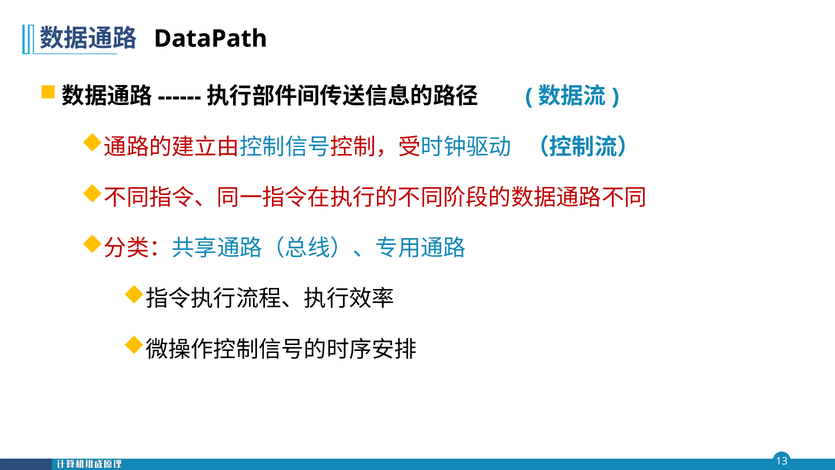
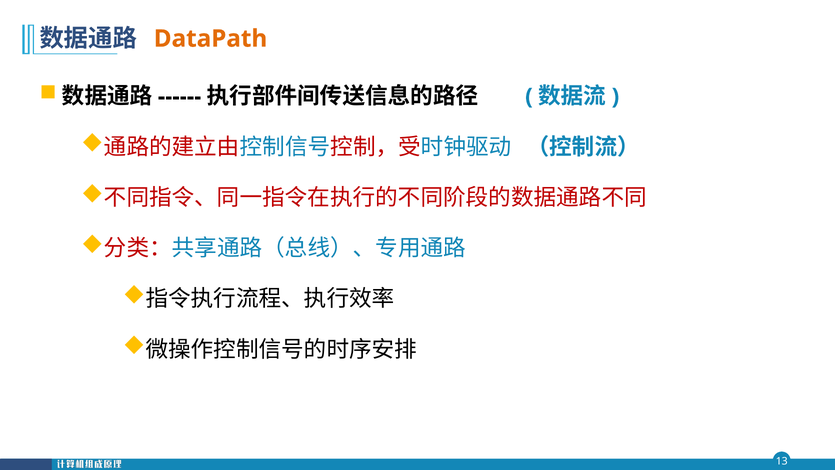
DataPath colour: black -> orange
